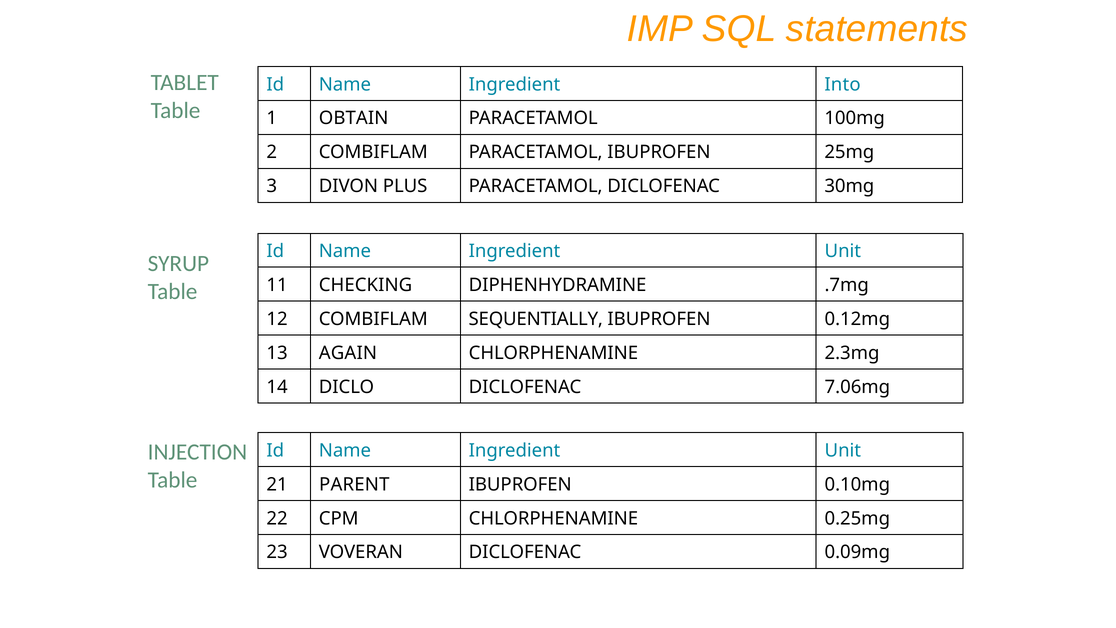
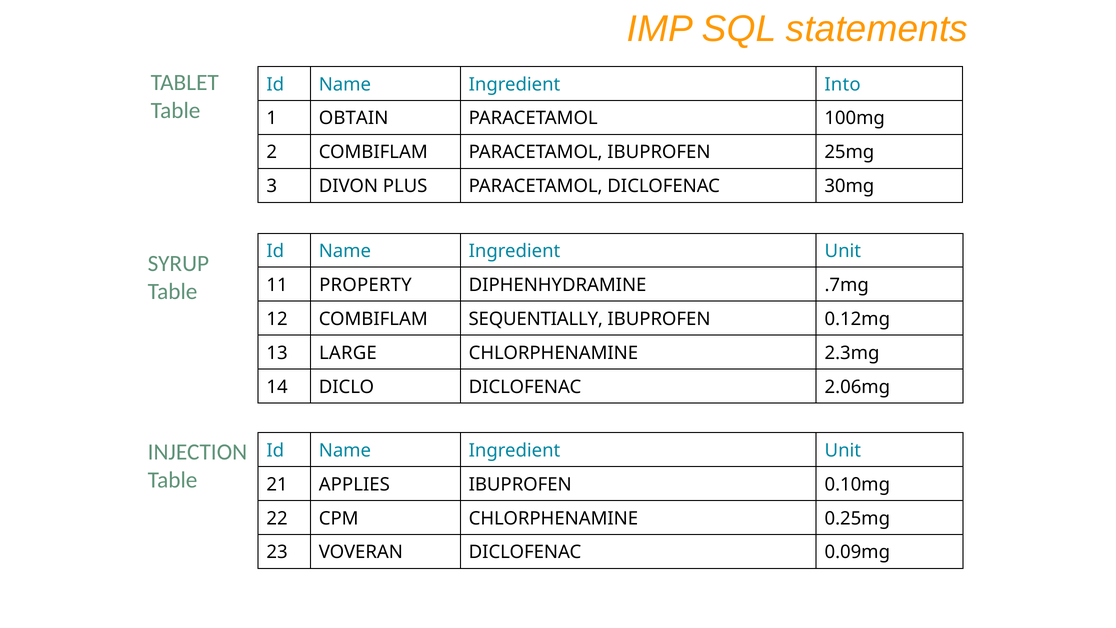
CHECKING: CHECKING -> PROPERTY
AGAIN: AGAIN -> LARGE
7.06mg: 7.06mg -> 2.06mg
PARENT: PARENT -> APPLIES
